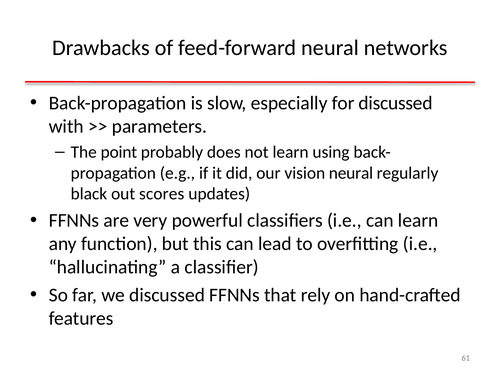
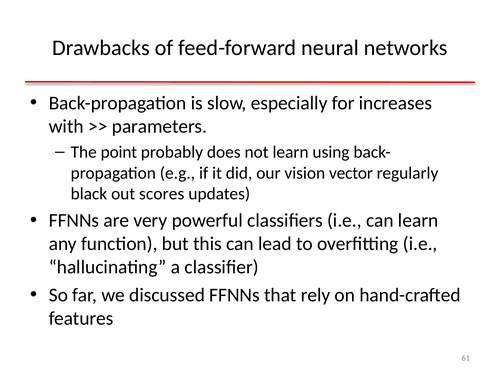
for discussed: discussed -> increases
vision neural: neural -> vector
